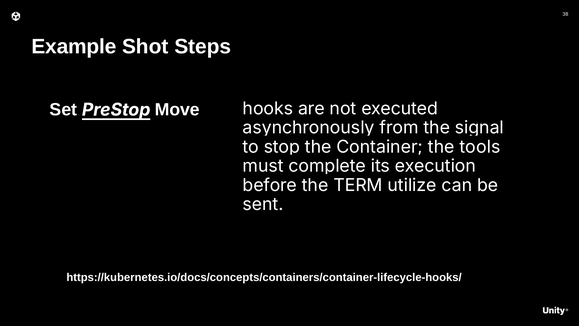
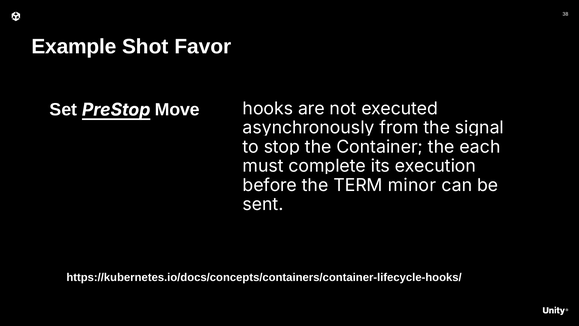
Steps: Steps -> Favor
tools: tools -> each
utilize: utilize -> minor
